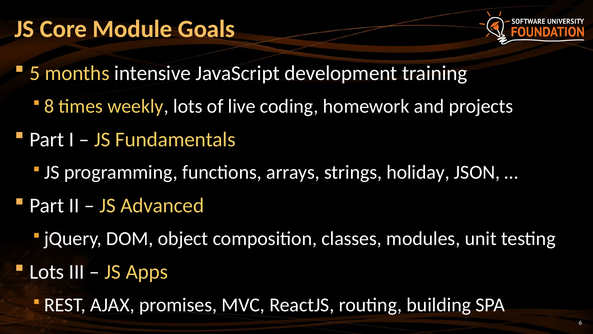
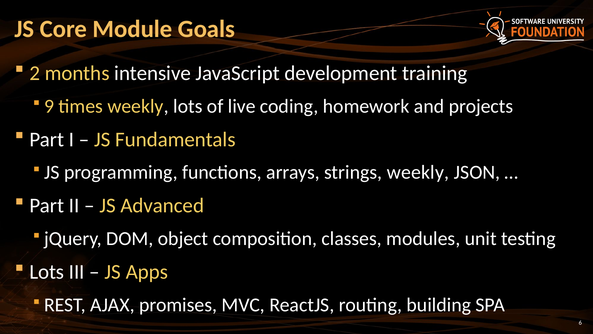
5: 5 -> 2
8: 8 -> 9
strings holiday: holiday -> weekly
